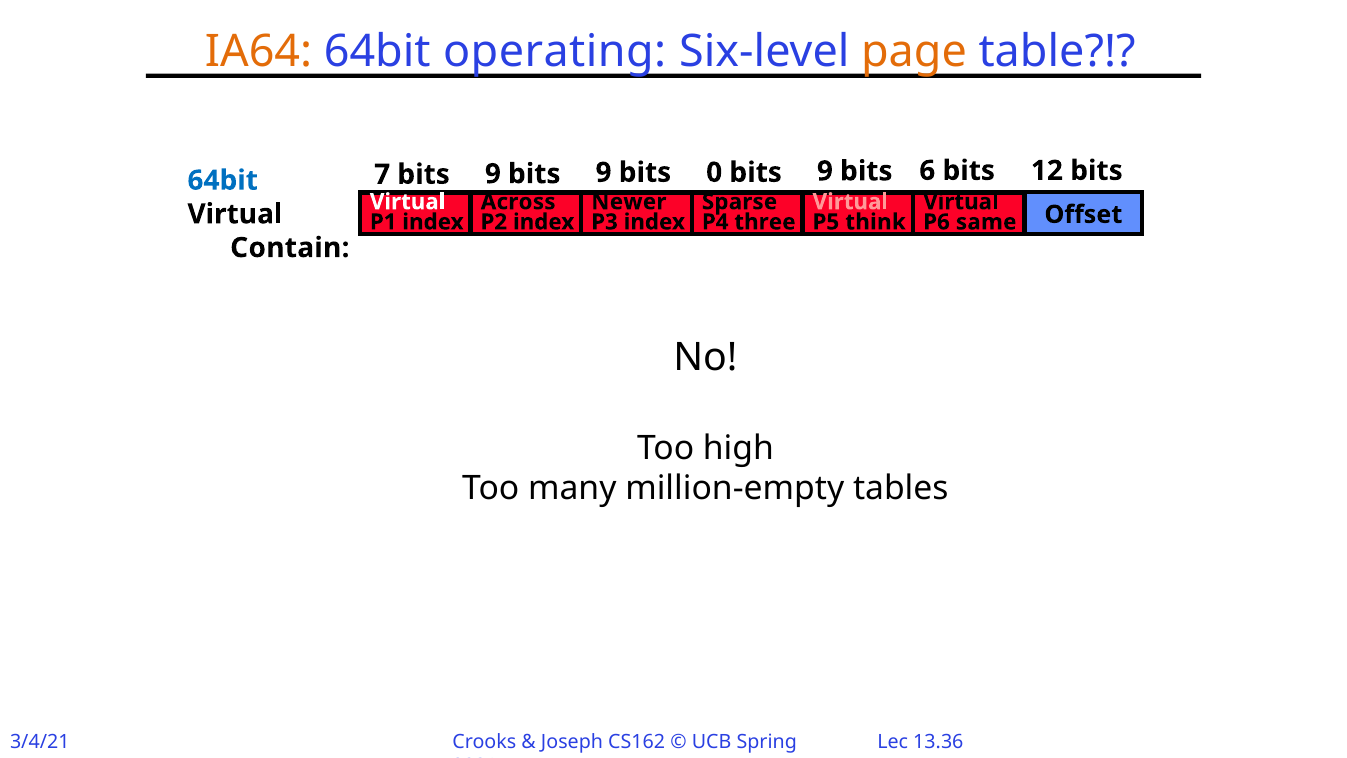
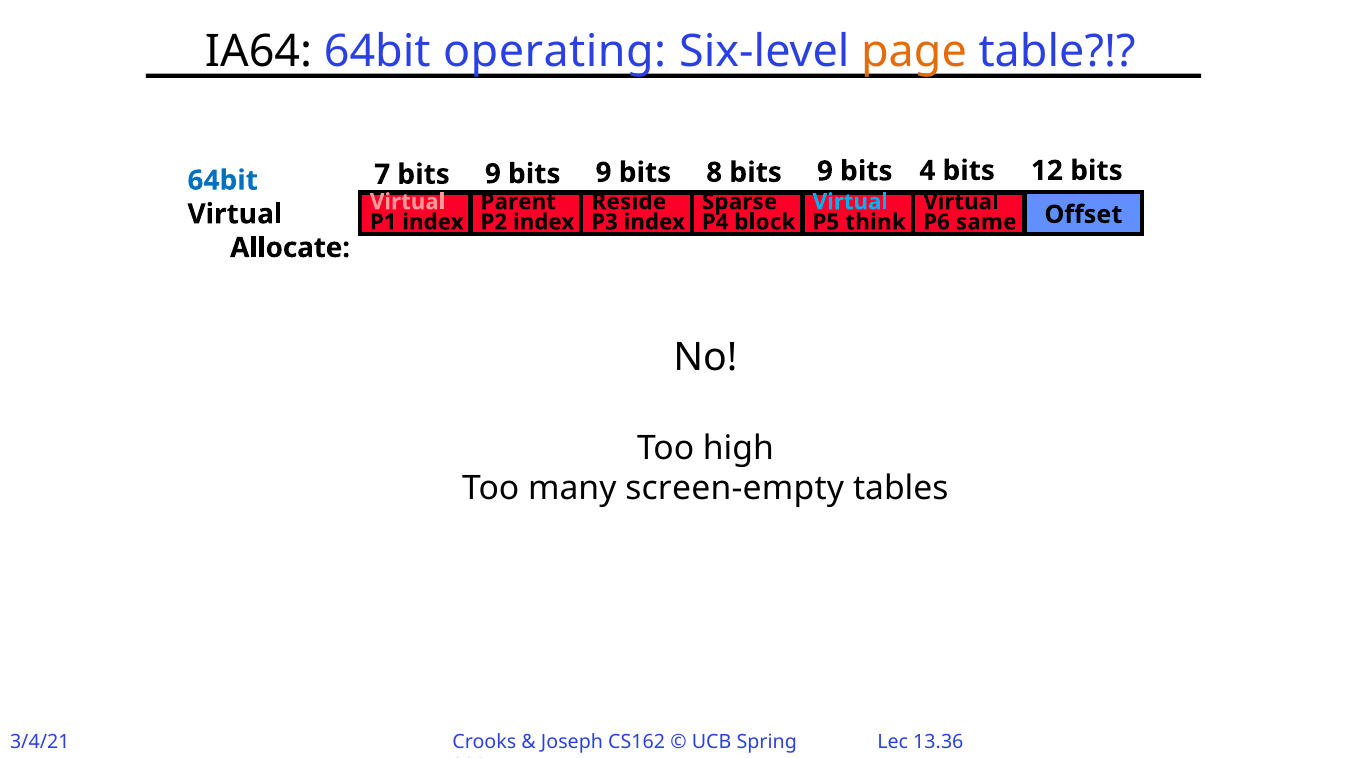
IA64 colour: orange -> black
6: 6 -> 4
0: 0 -> 8
Virtual at (408, 202) colour: white -> pink
Across: Across -> Parent
Newer: Newer -> Reside
Virtual at (850, 202) colour: pink -> light blue
three: three -> block
Contain: Contain -> Allocate
million-empty: million-empty -> screen-empty
